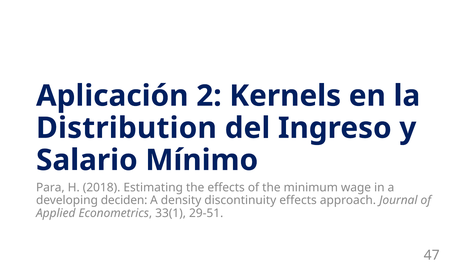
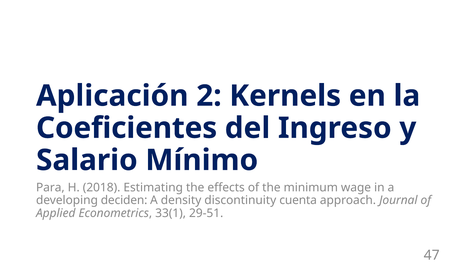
Distribution: Distribution -> Coeficientes
discontinuity effects: effects -> cuenta
